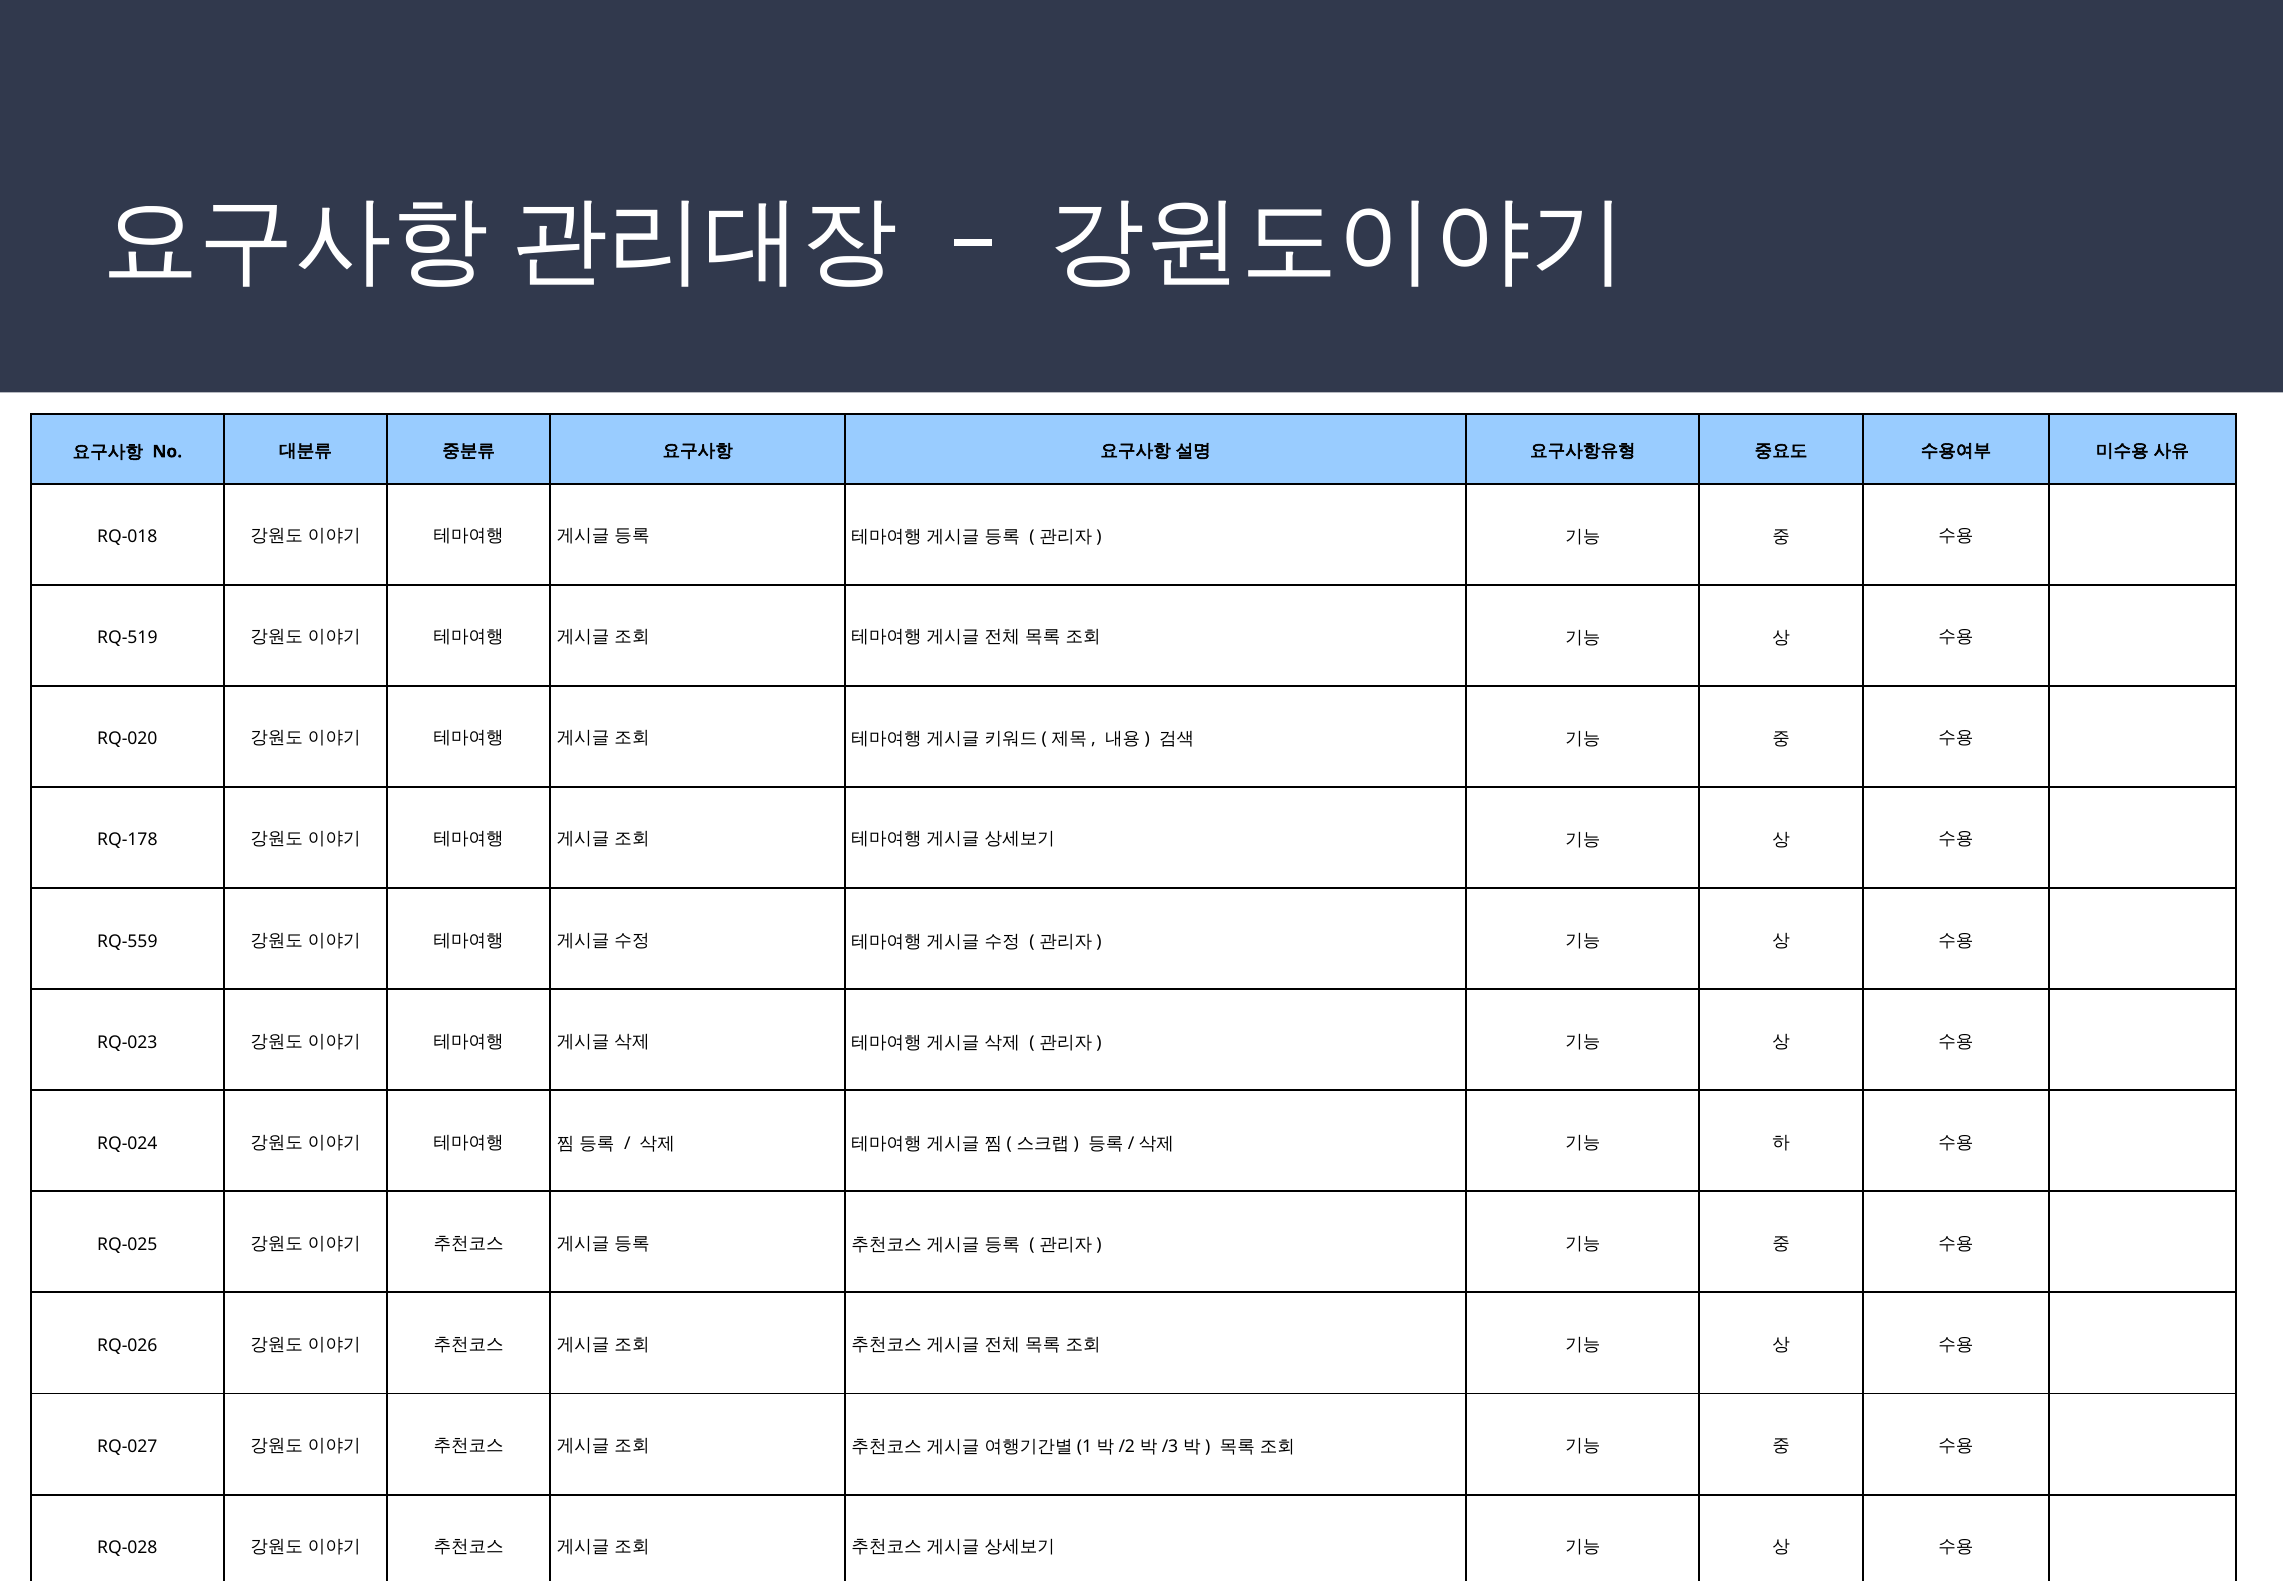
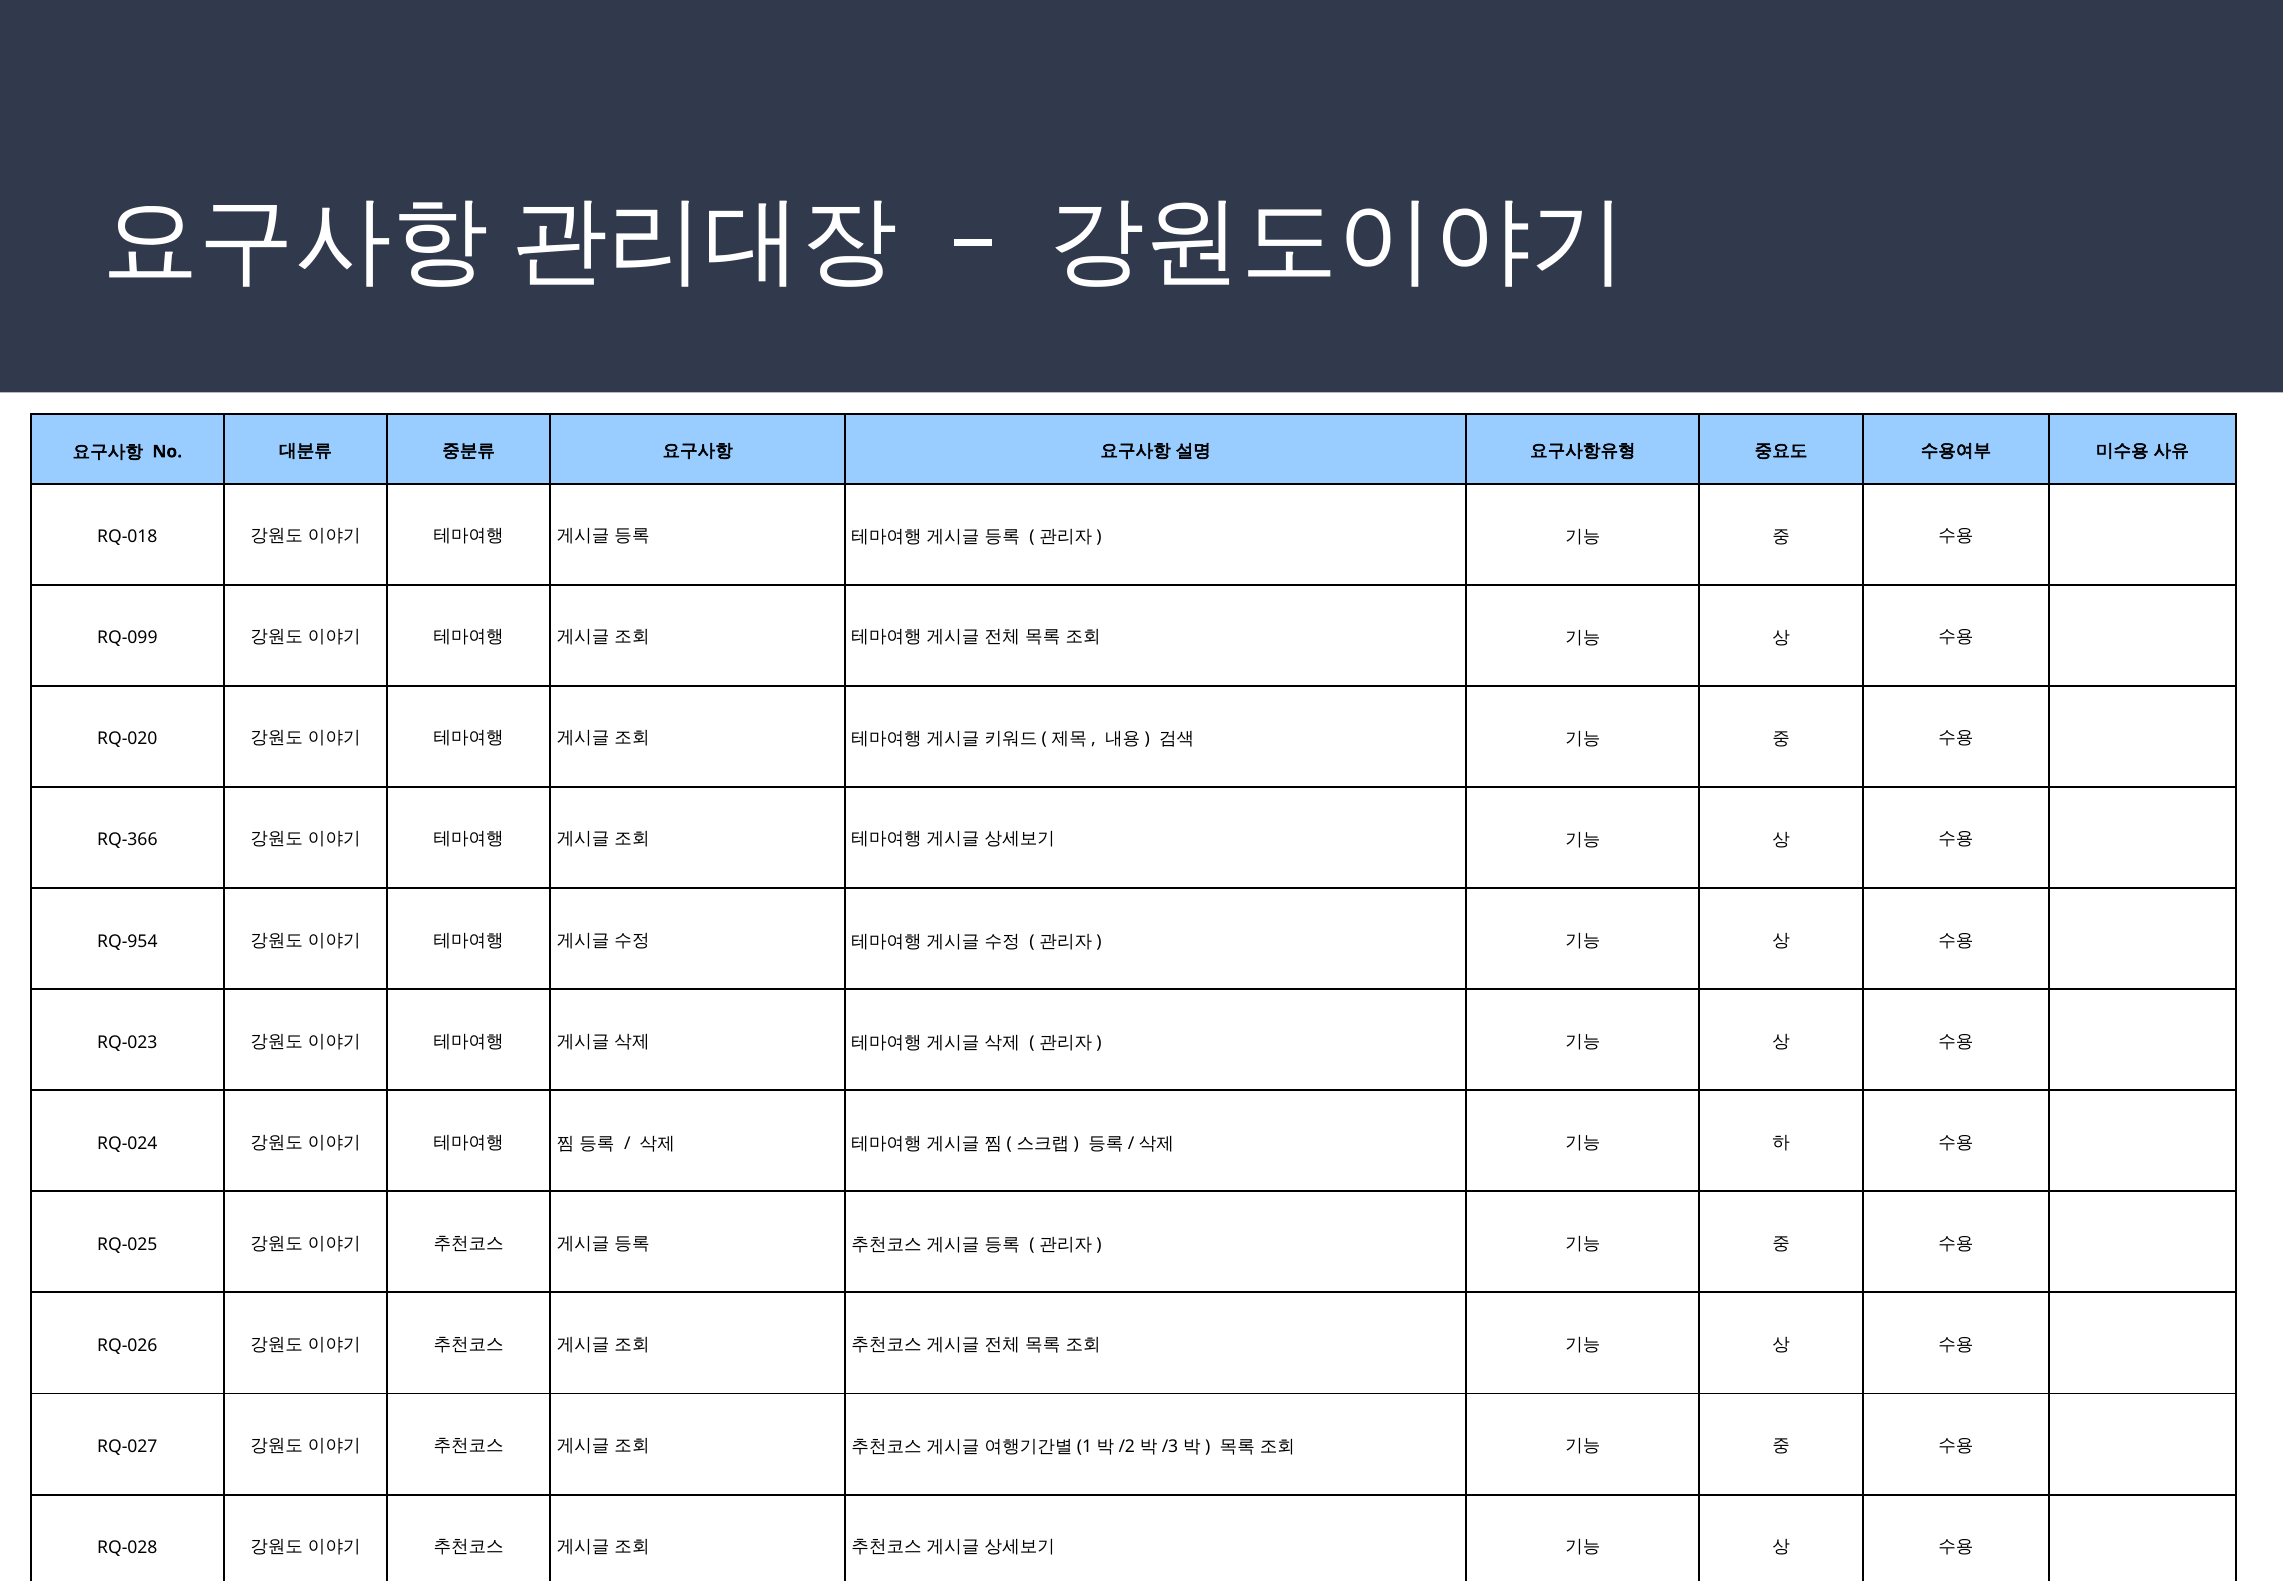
RQ-519: RQ-519 -> RQ-099
RQ-178: RQ-178 -> RQ-366
RQ-559: RQ-559 -> RQ-954
